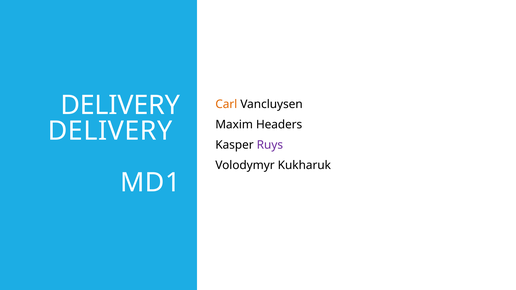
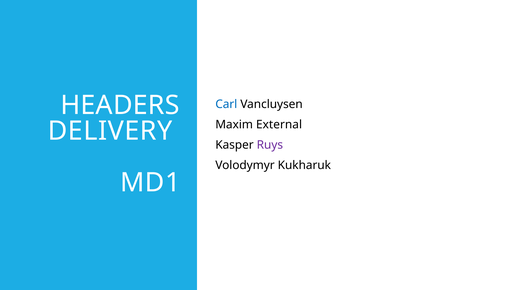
DELIVERY at (120, 105): DELIVERY -> HEADERS
Carl colour: orange -> blue
Headers: Headers -> External
